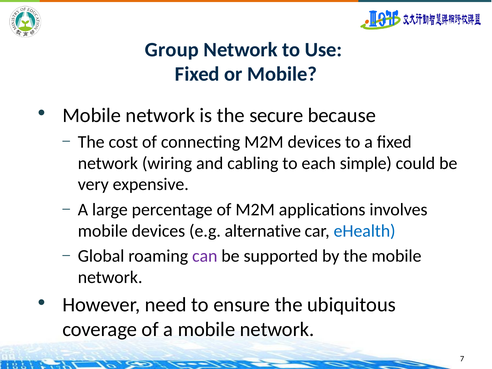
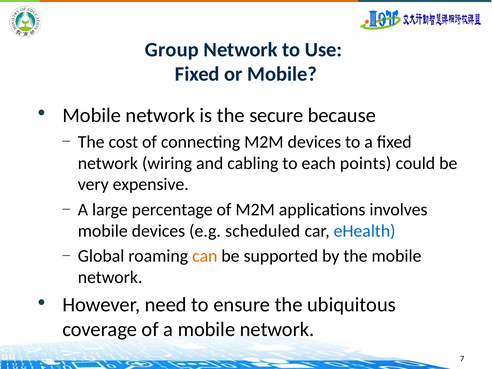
simple: simple -> points
alternative: alternative -> scheduled
can colour: purple -> orange
